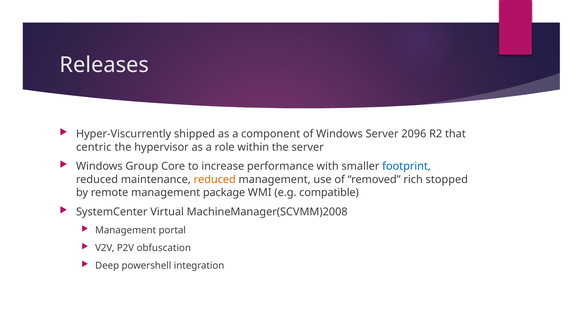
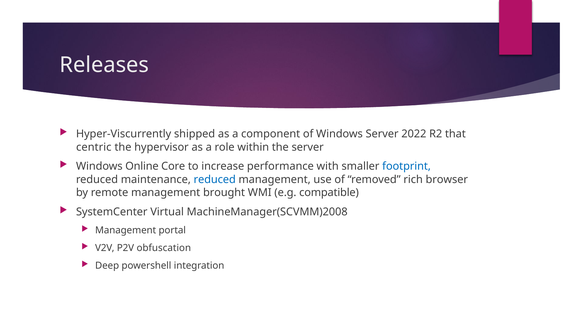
2096: 2096 -> 2022
Group: Group -> Online
reduced at (215, 179) colour: orange -> blue
stopped: stopped -> browser
package: package -> brought
